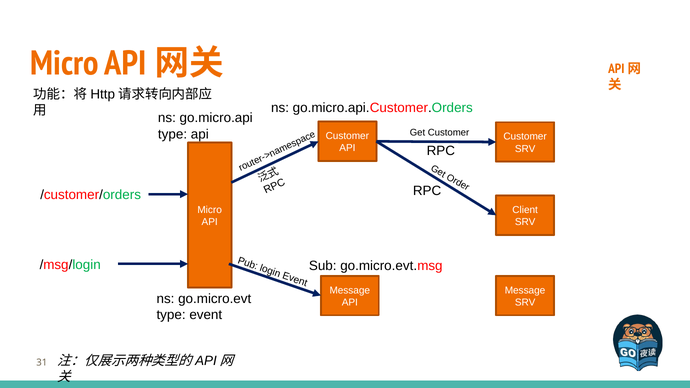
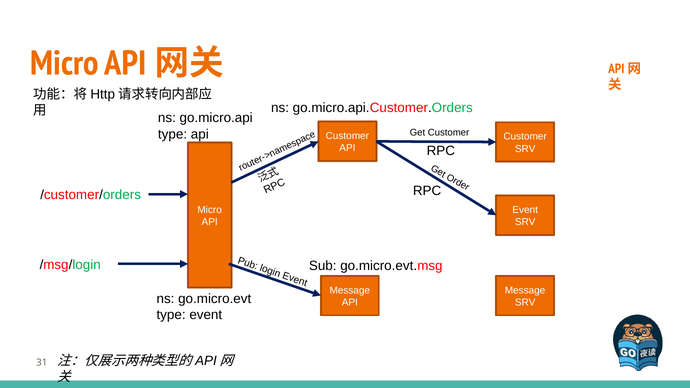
Client at (525, 210): Client -> Event
